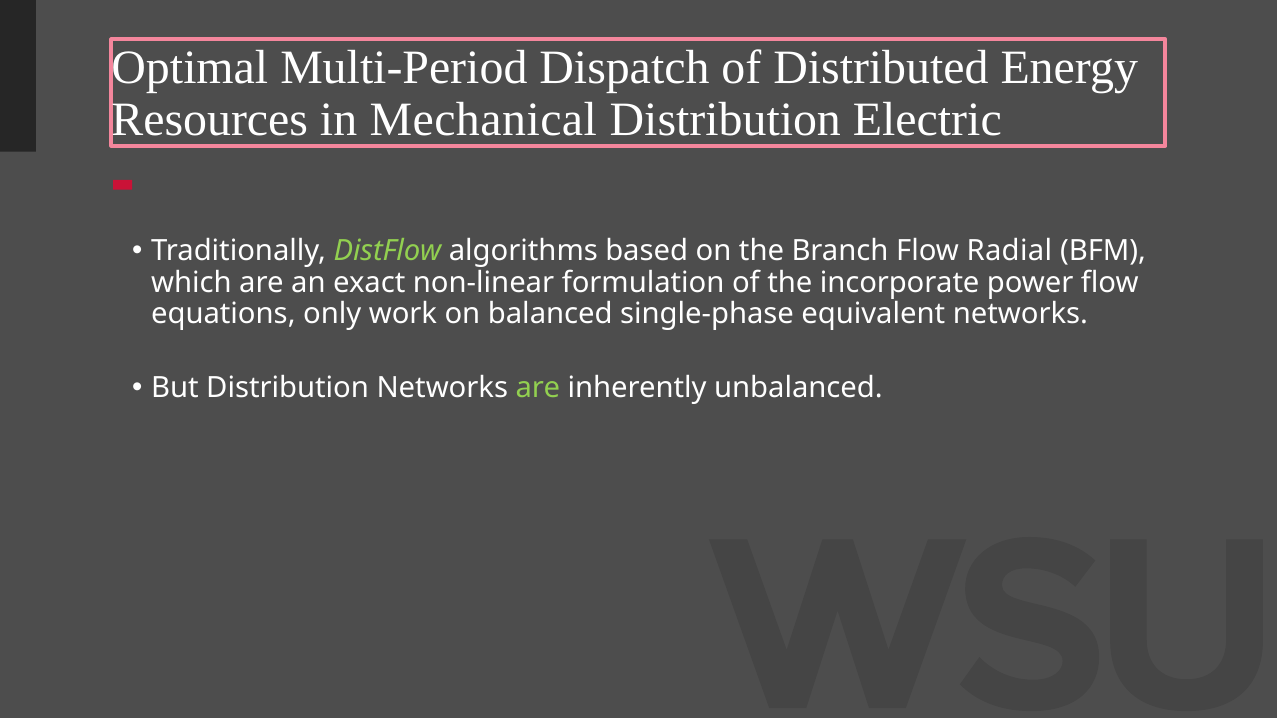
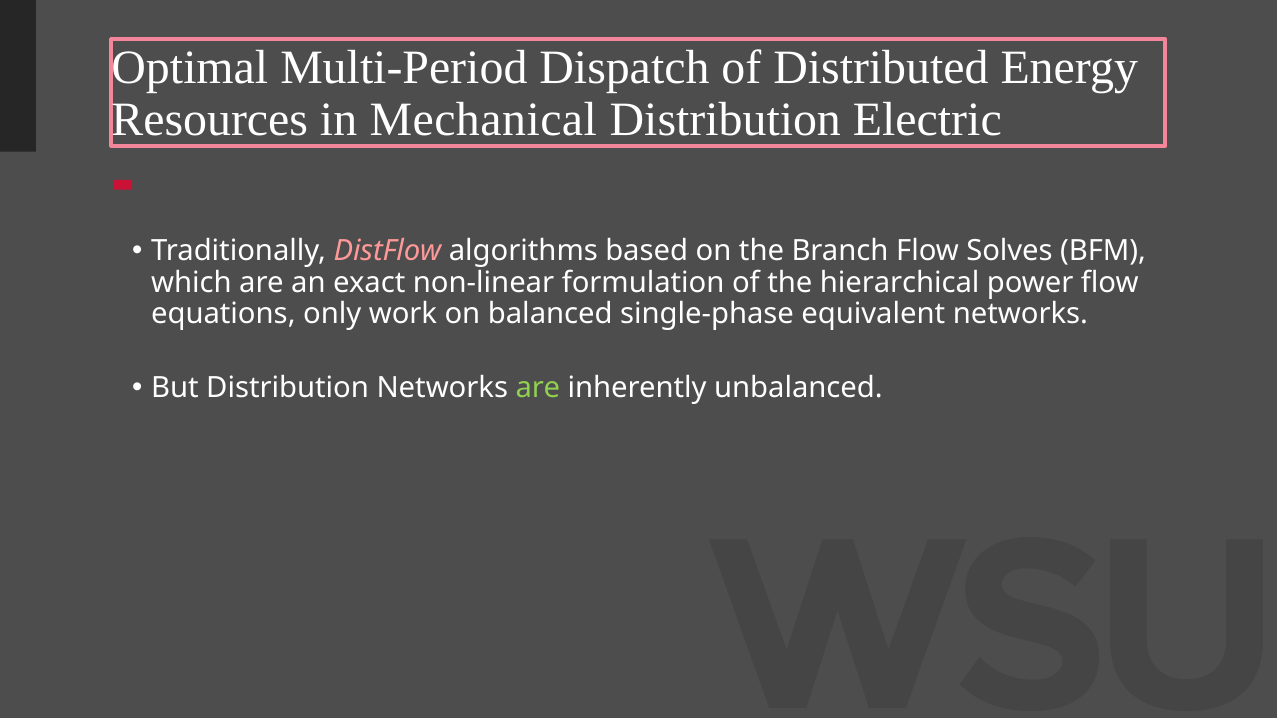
DistFlow colour: light green -> pink
Radial: Radial -> Solves
incorporate: incorporate -> hierarchical
